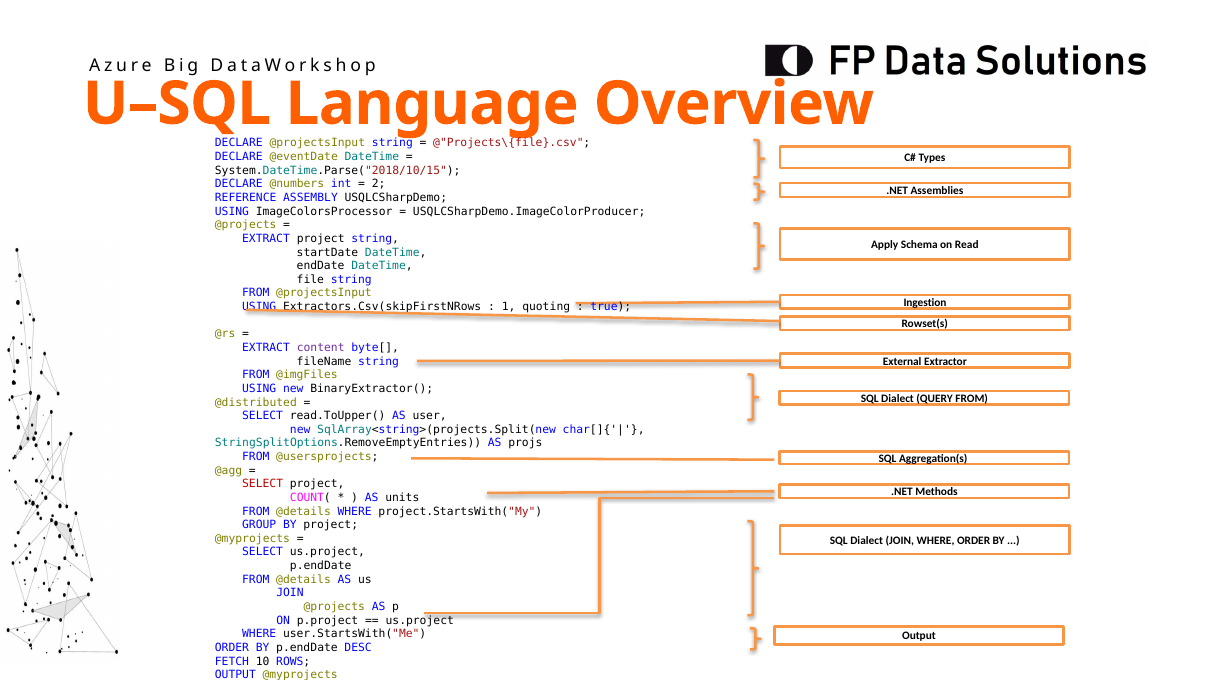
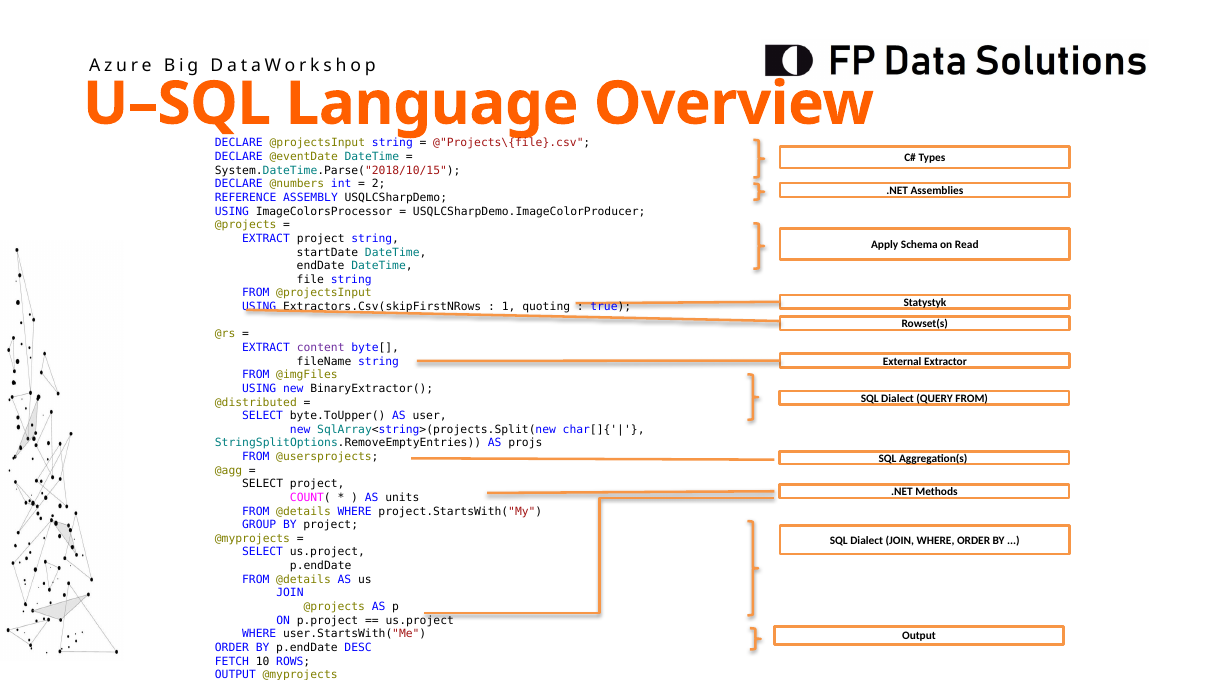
Ingestion: Ingestion -> Statystyk
read.ToUpper(: read.ToUpper( -> byte.ToUpper(
SELECT at (263, 485) colour: red -> black
